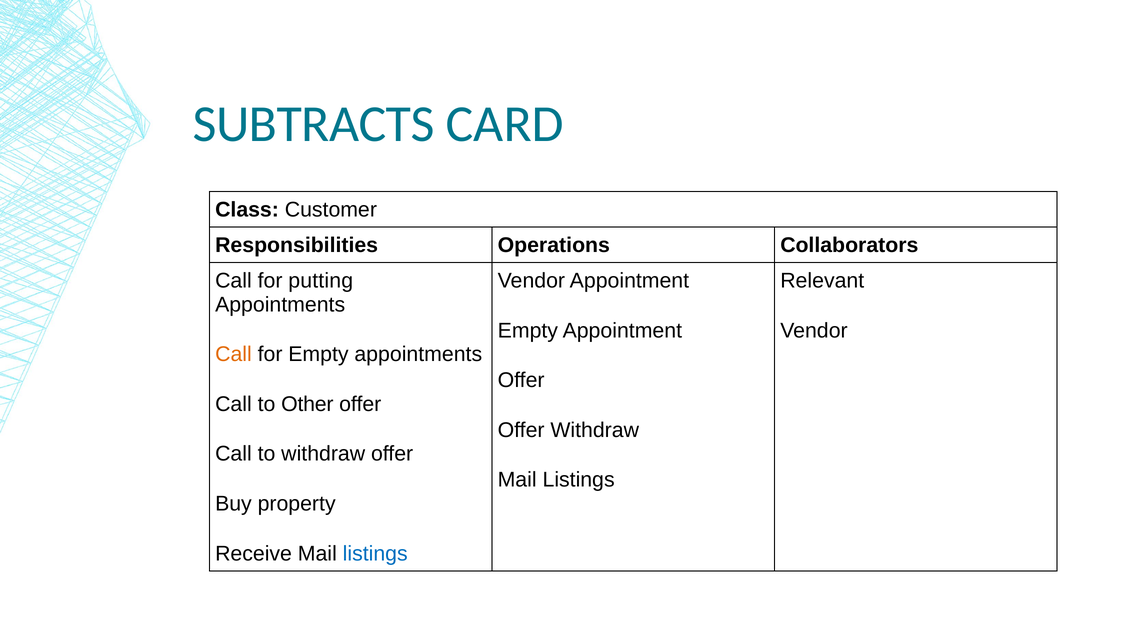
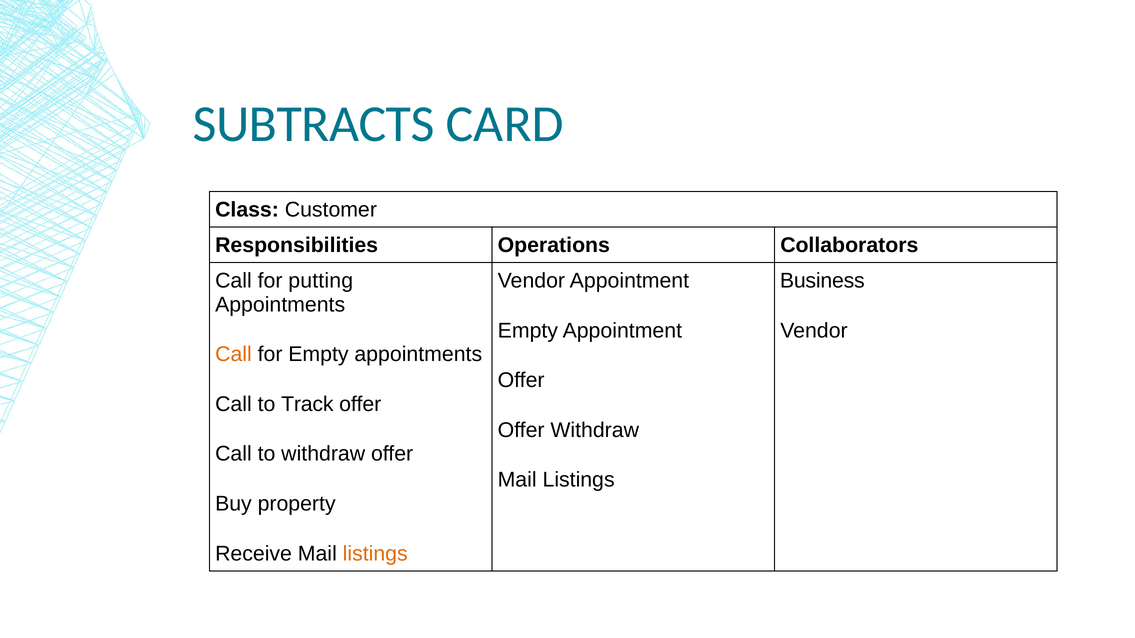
Relevant: Relevant -> Business
Other: Other -> Track
listings at (375, 554) colour: blue -> orange
